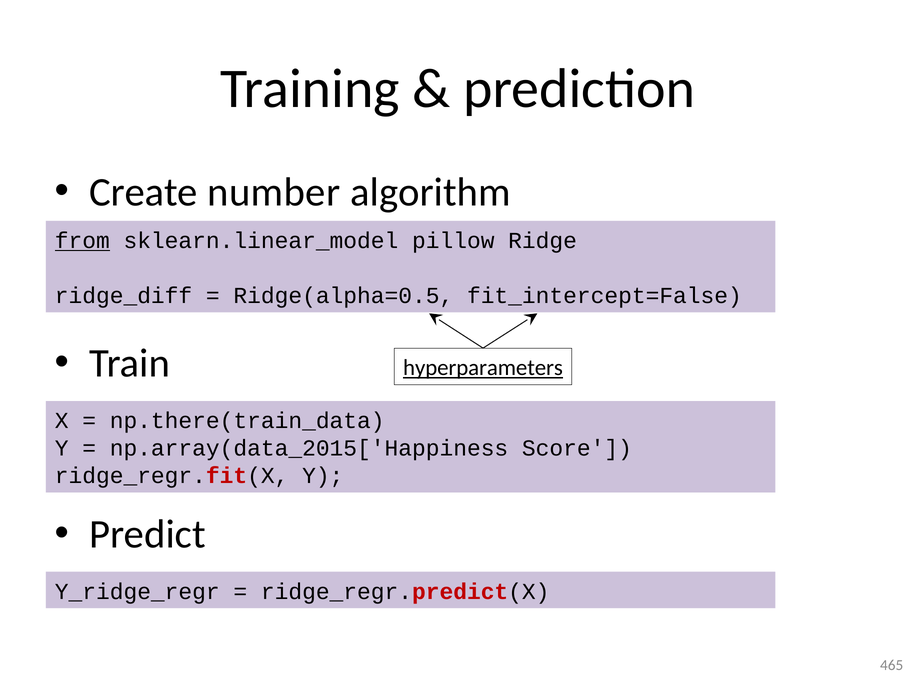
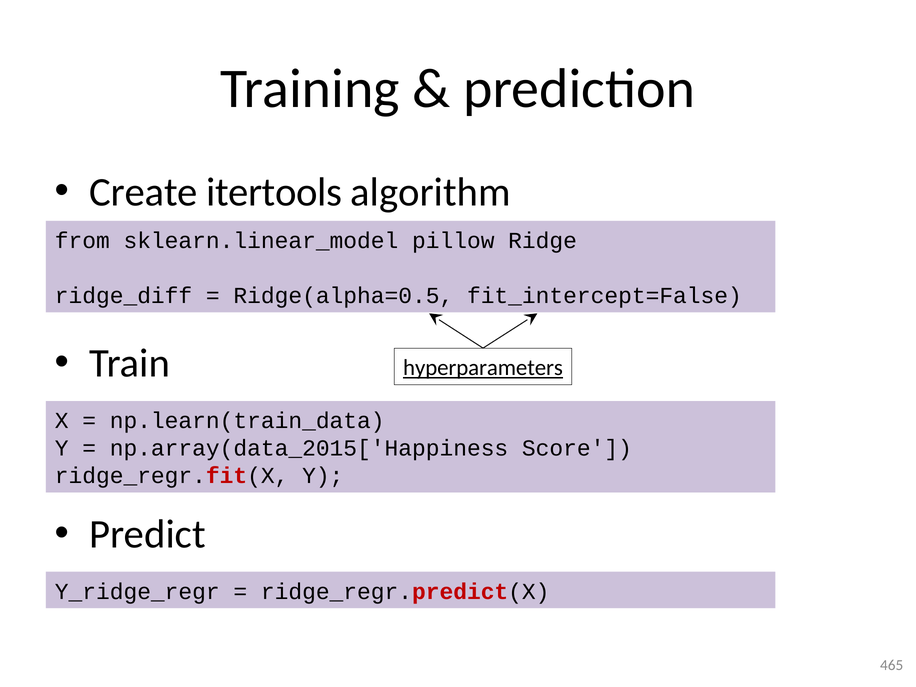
number: number -> itertools
from underline: present -> none
np.there(train_data: np.there(train_data -> np.learn(train_data
